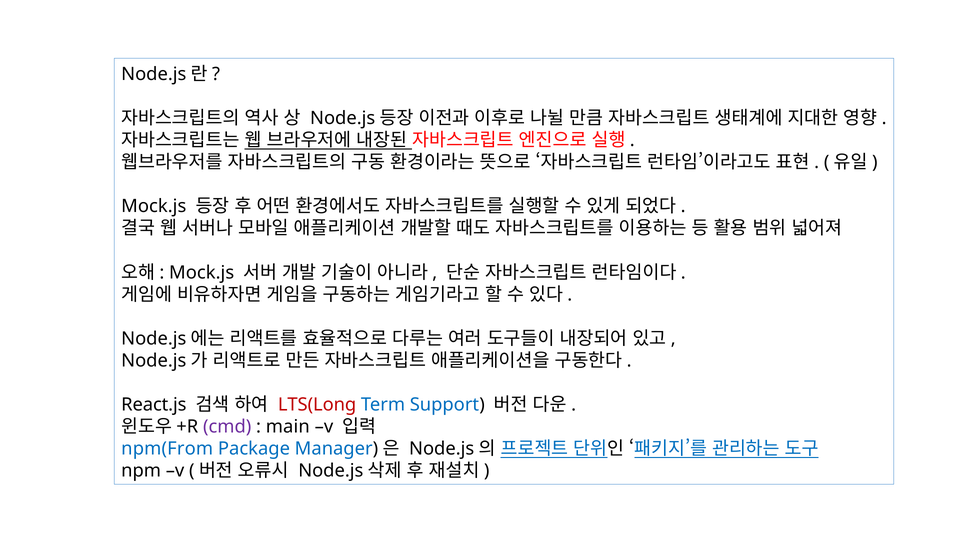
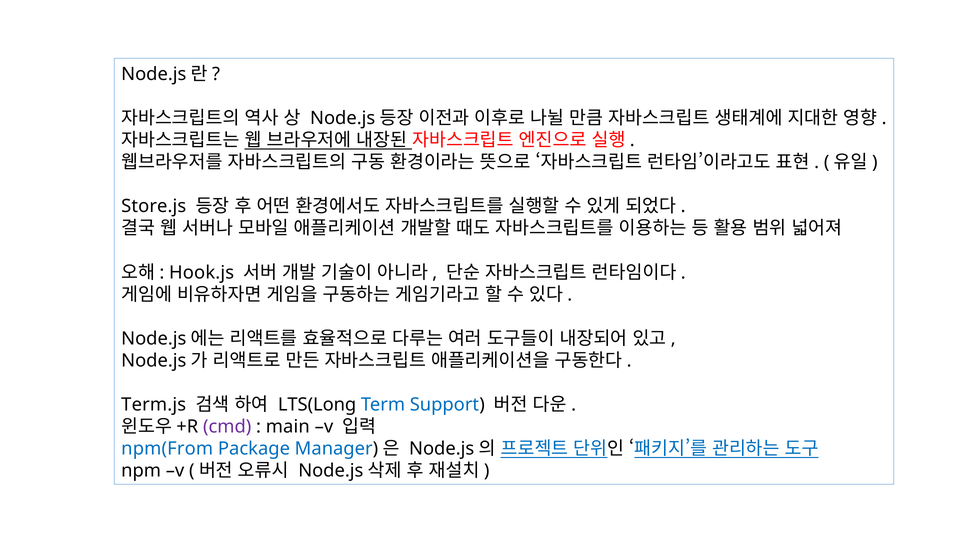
Mock.js at (154, 206): Mock.js -> Store.js
Mock.js at (202, 273): Mock.js -> Hook.js
React.js: React.js -> Term.js
LTS(Long colour: red -> black
